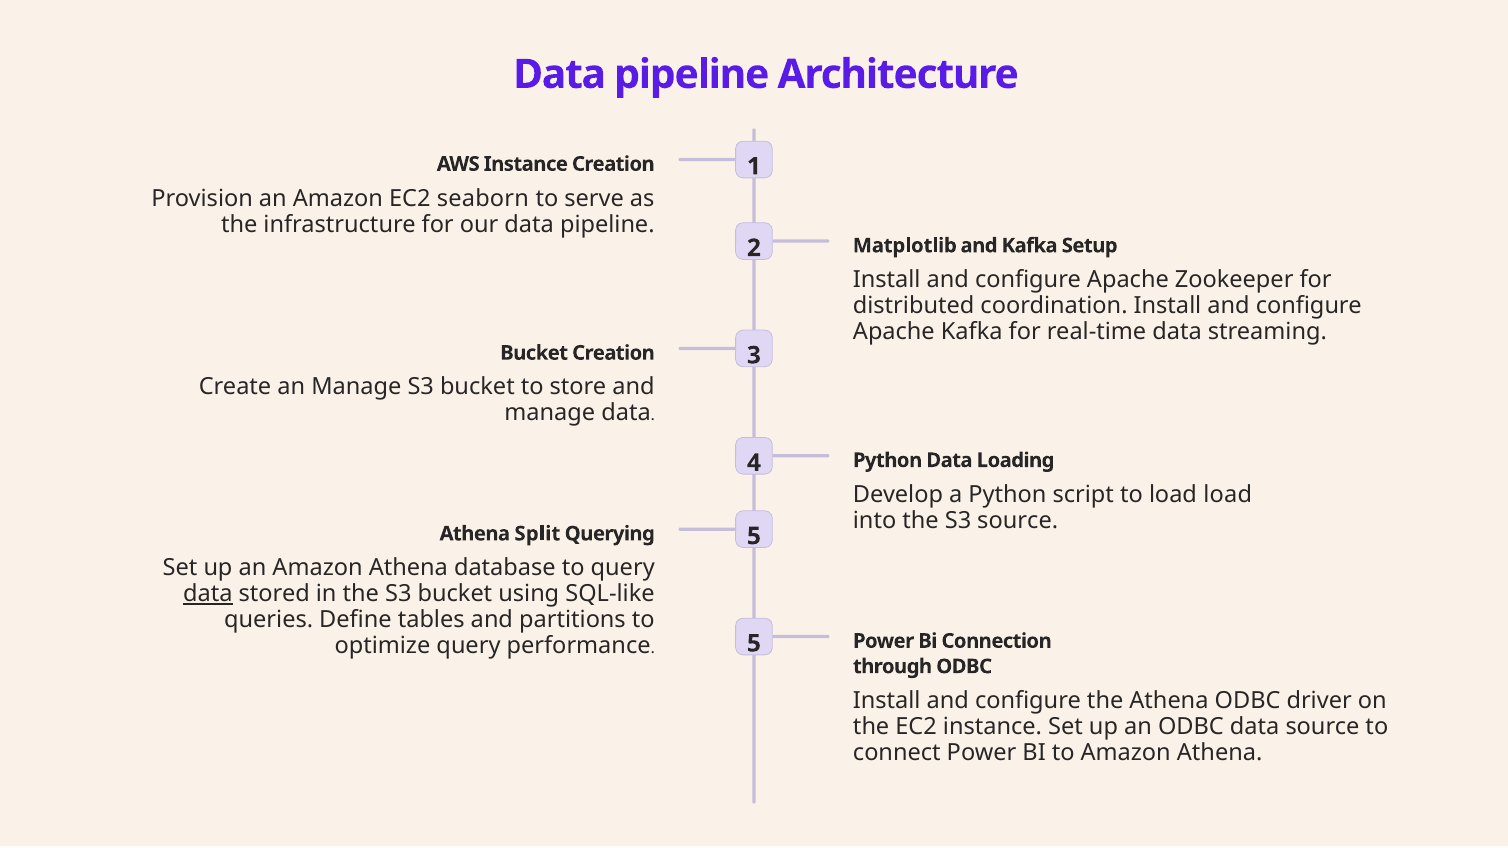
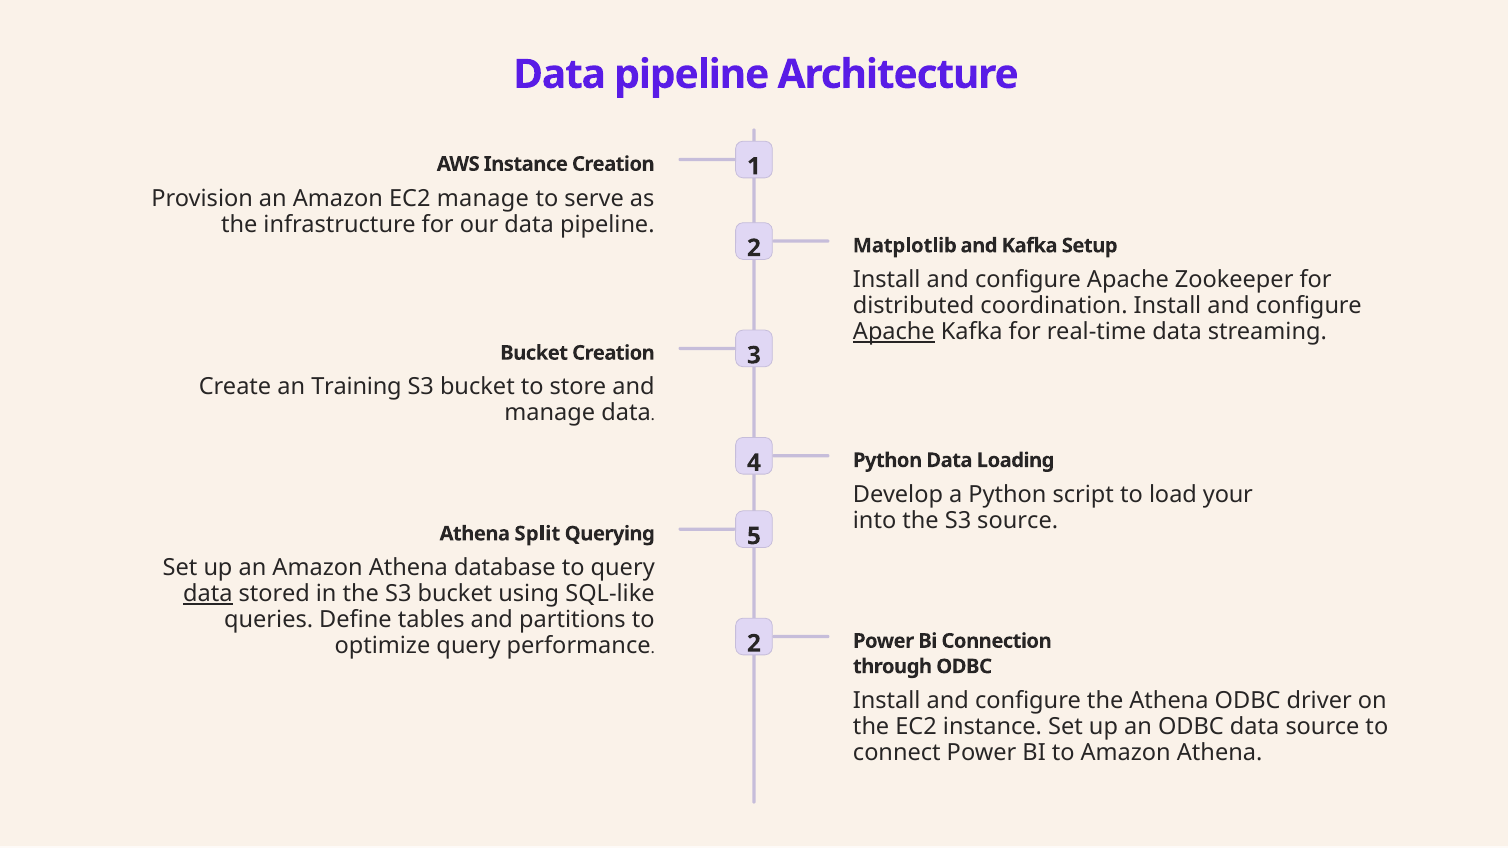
EC2 seaborn: seaborn -> manage
Apache at (894, 332) underline: none -> present
an Manage: Manage -> Training
load load: load -> your
5 at (754, 644): 5 -> 2
